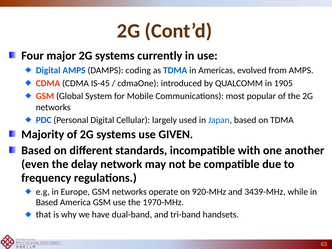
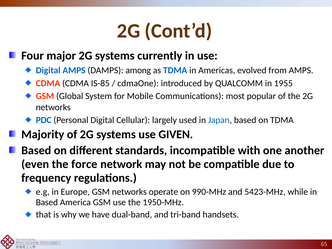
coding: coding -> among
IS-45: IS-45 -> IS-85
1905: 1905 -> 1955
delay: delay -> force
920-MHz: 920-MHz -> 990-MHz
3439-MHz: 3439-MHz -> 5423-MHz
1970-MHz: 1970-MHz -> 1950-MHz
